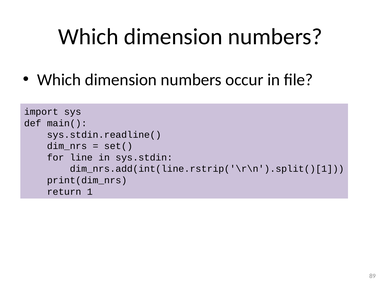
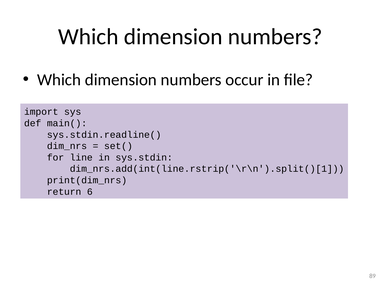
1: 1 -> 6
